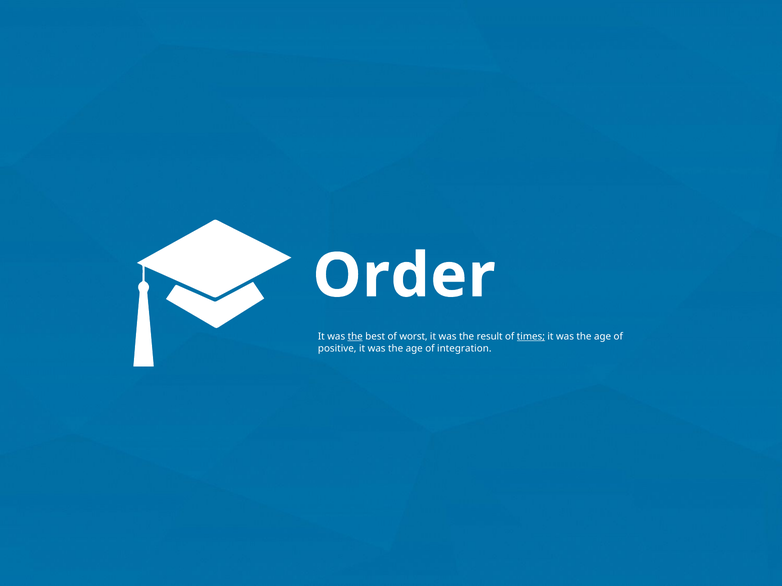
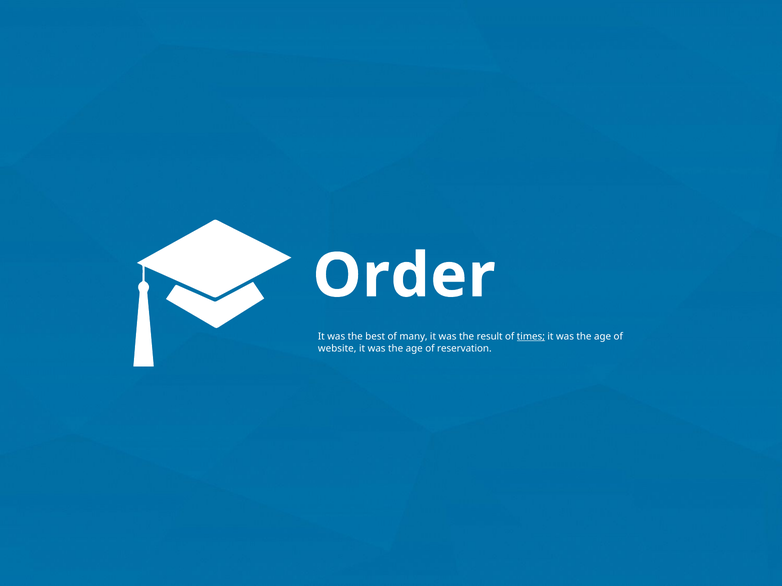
the at (355, 337) underline: present -> none
worst: worst -> many
positive: positive -> website
integration: integration -> reservation
